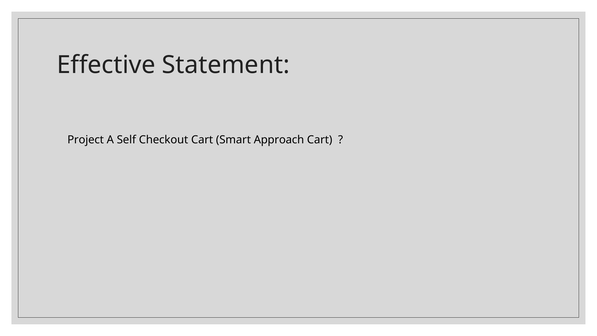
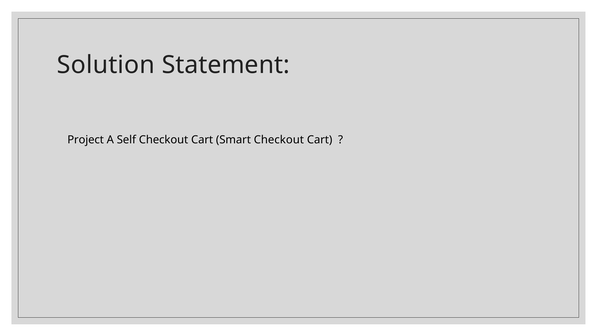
Effective: Effective -> Solution
Smart Approach: Approach -> Checkout
